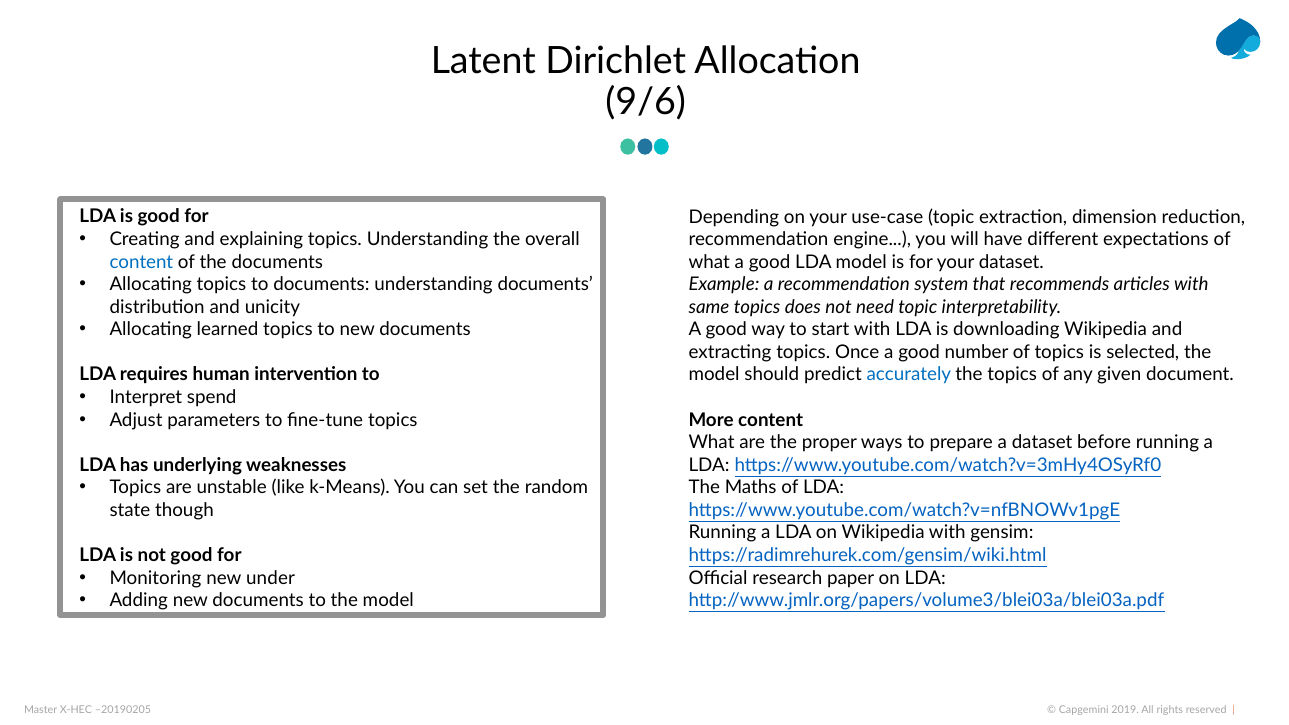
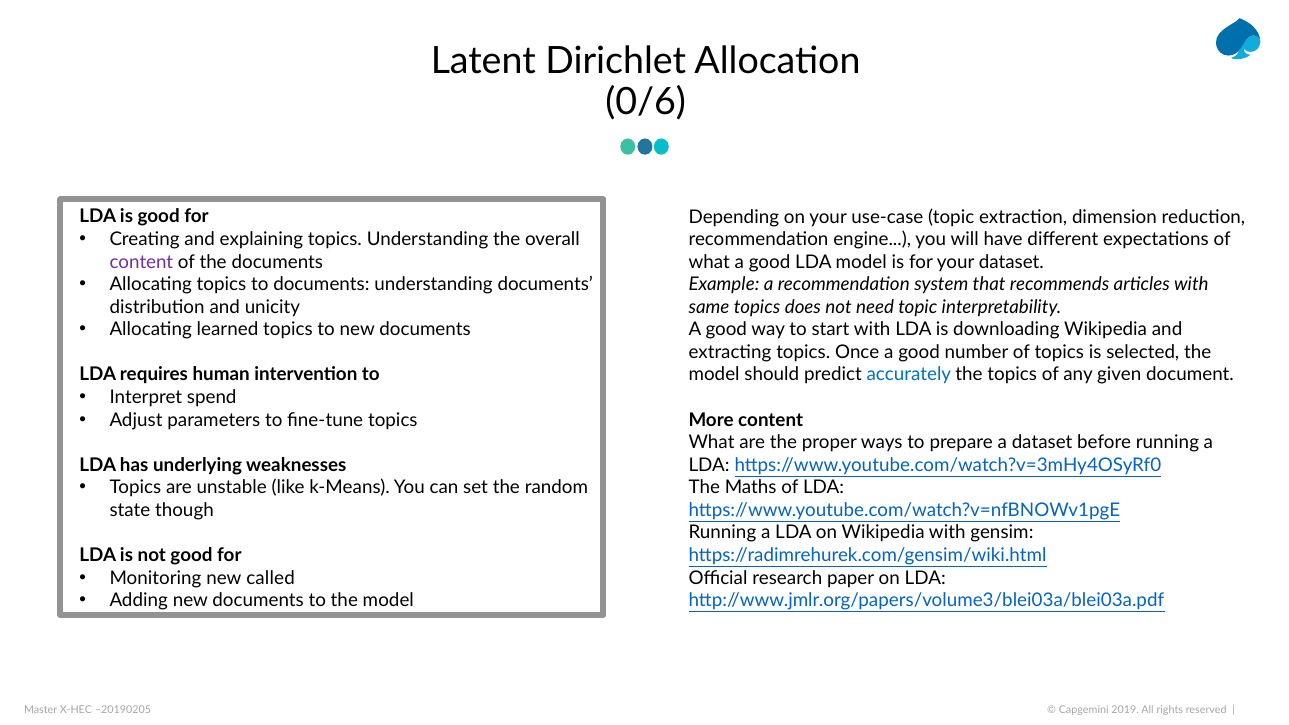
9/6: 9/6 -> 0/6
content at (141, 262) colour: blue -> purple
under: under -> called
